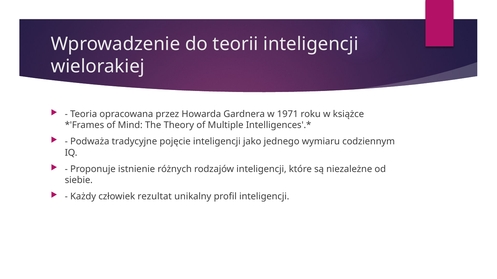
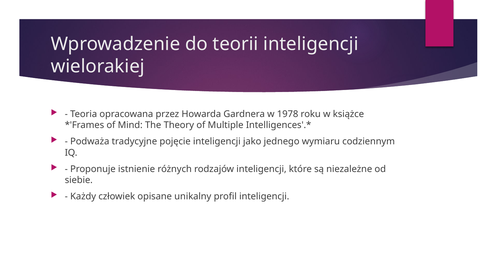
1971: 1971 -> 1978
rezultat: rezultat -> opisane
